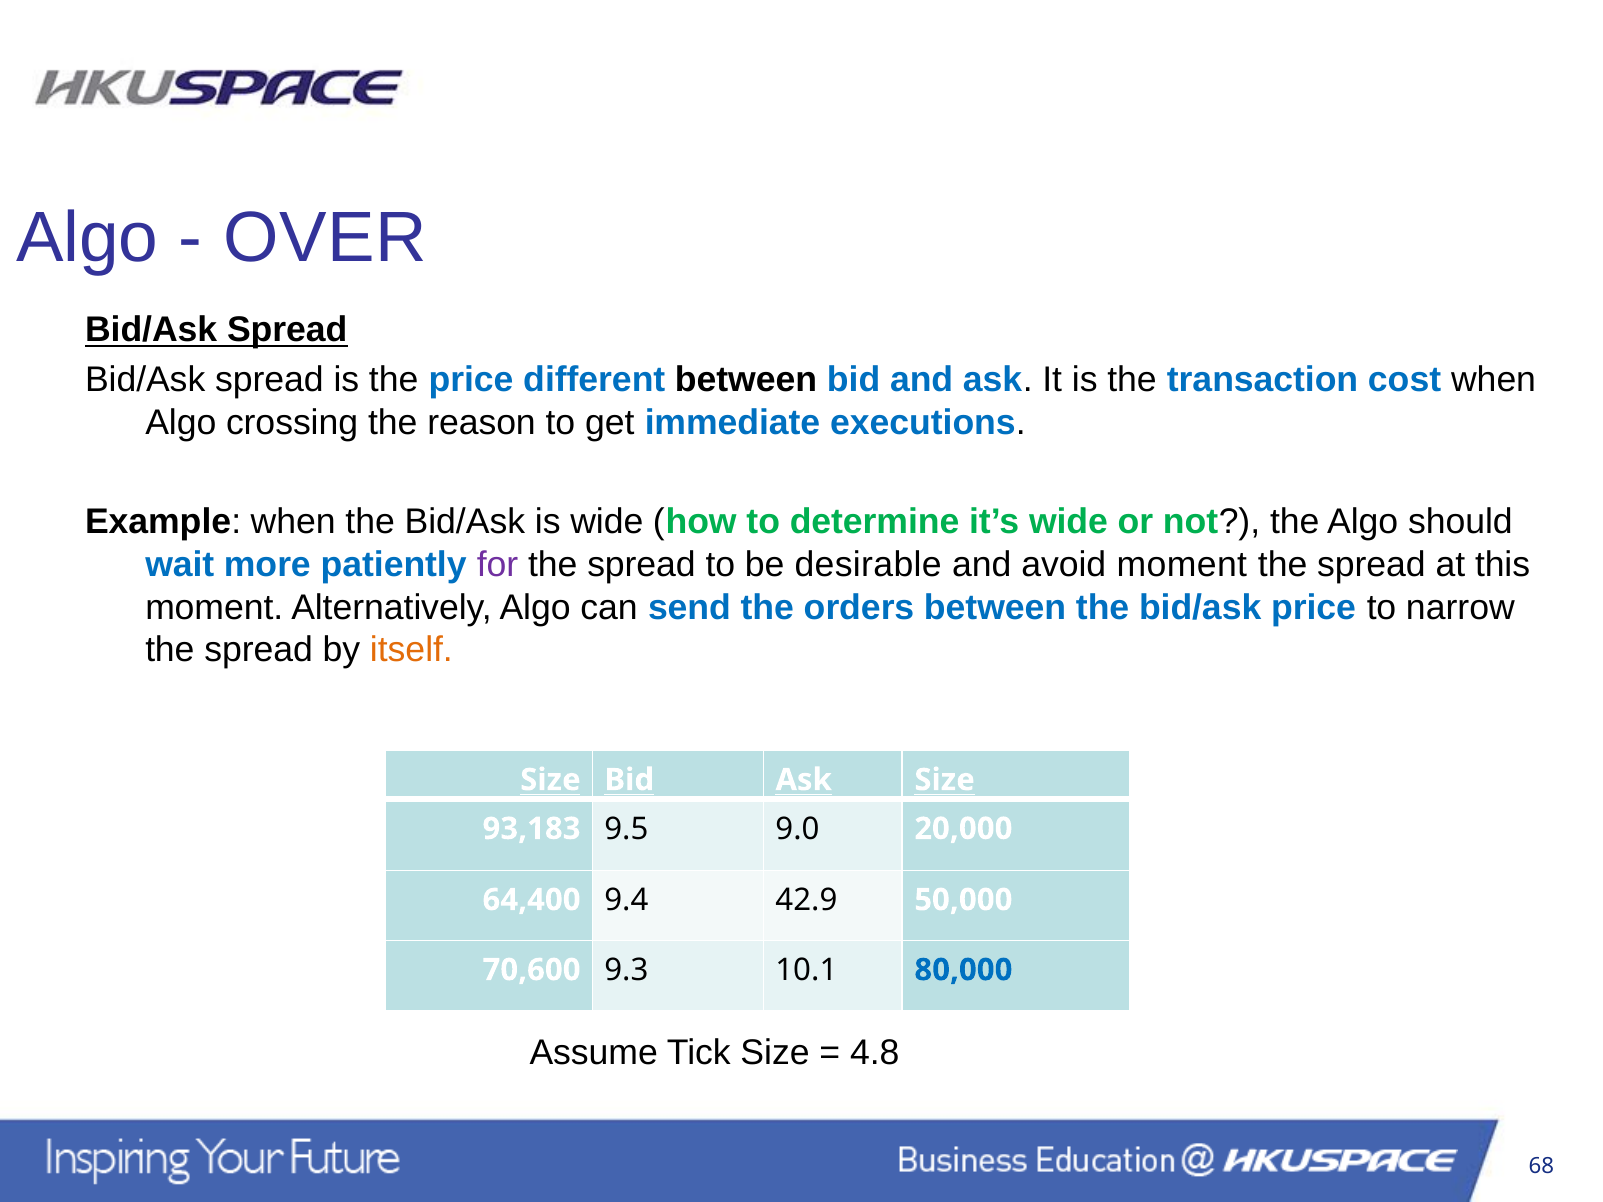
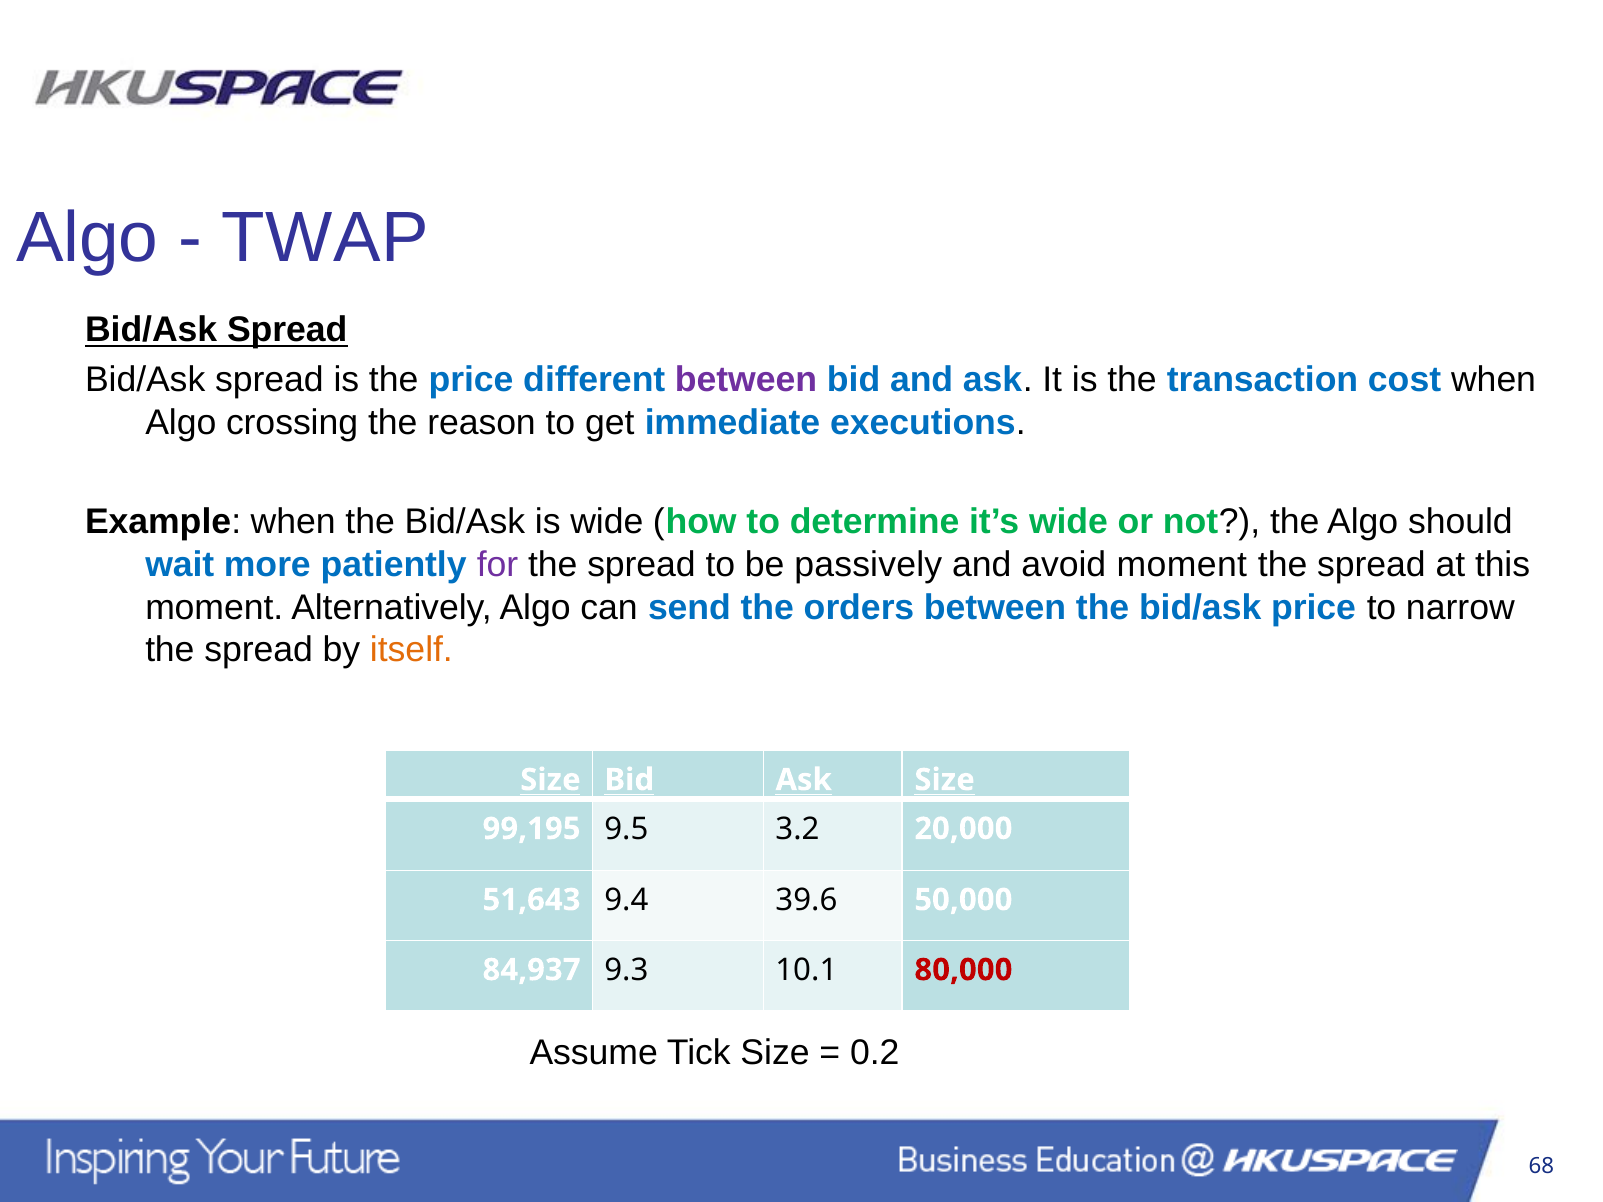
OVER: OVER -> TWAP
between at (746, 380) colour: black -> purple
desirable: desirable -> passively
93,183: 93,183 -> 99,195
9.0: 9.0 -> 3.2
64,400: 64,400 -> 51,643
42.9: 42.9 -> 39.6
70,600: 70,600 -> 84,937
80,000 colour: blue -> red
4.8: 4.8 -> 0.2
